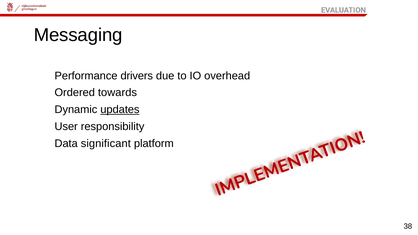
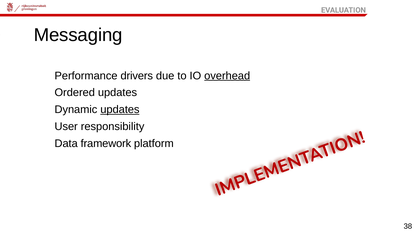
overhead underline: none -> present
Ordered towards: towards -> updates
significant: significant -> framework
